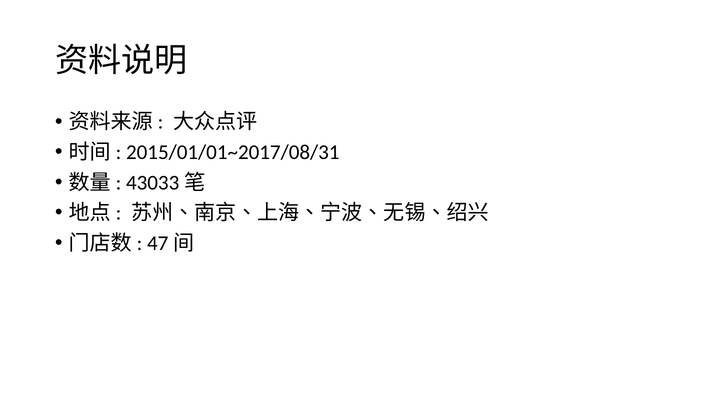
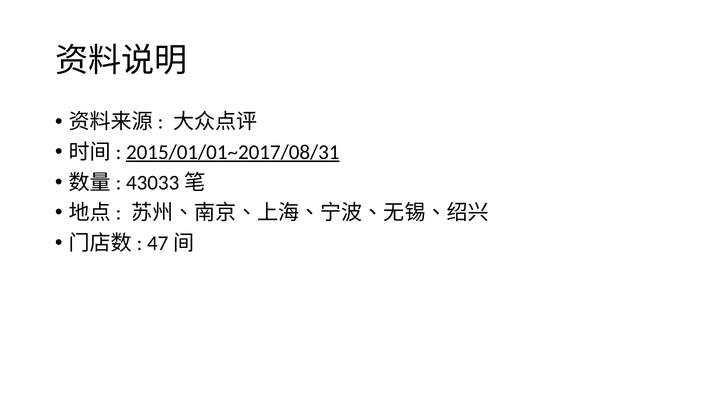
2015/01/01~2017/08/31 underline: none -> present
